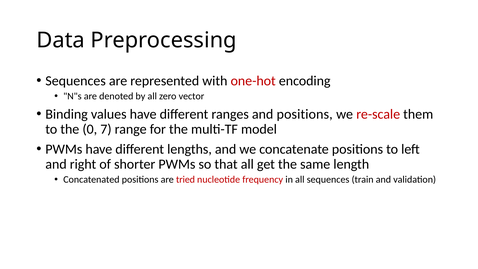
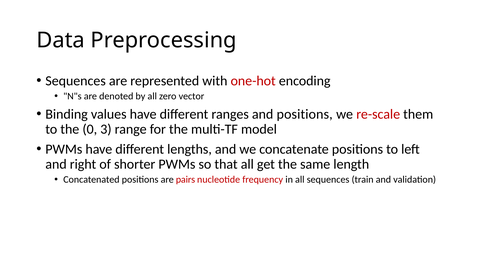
7: 7 -> 3
tried: tried -> pairs
